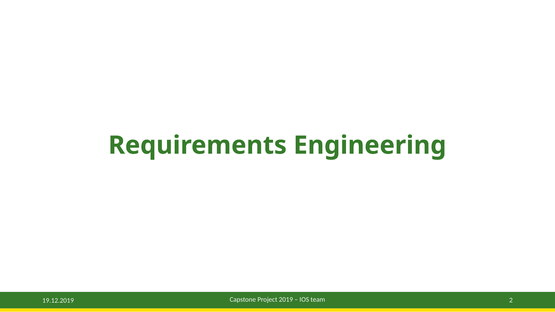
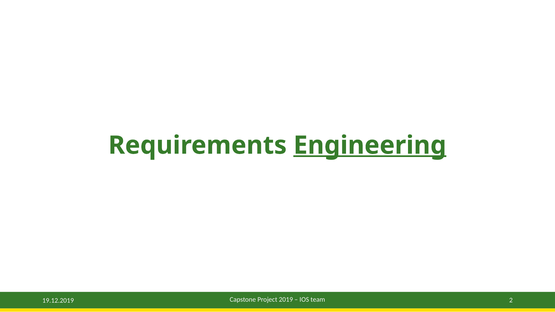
Engineering underline: none -> present
